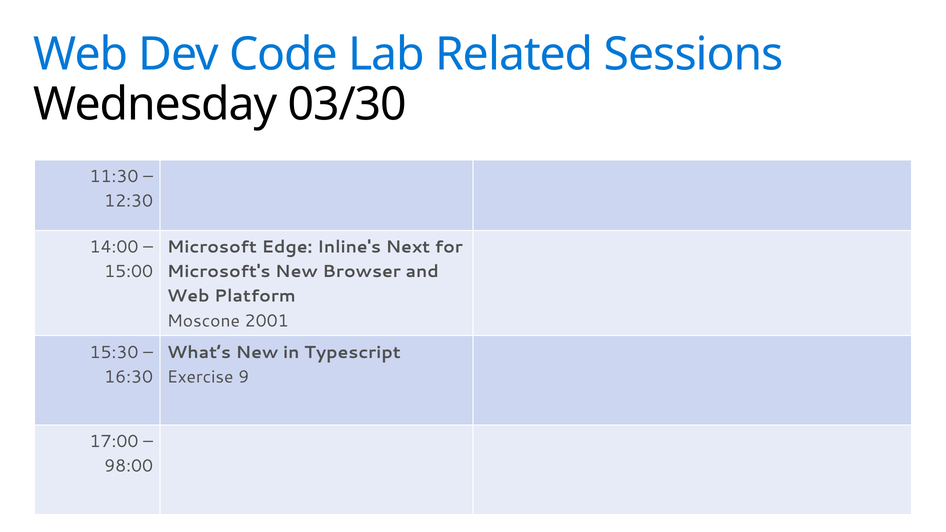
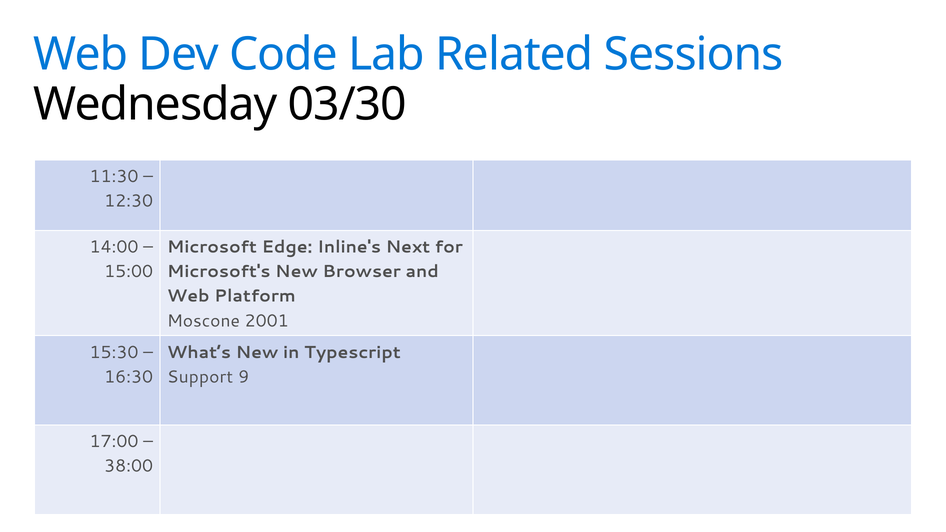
Exercise: Exercise -> Support
98:00: 98:00 -> 38:00
